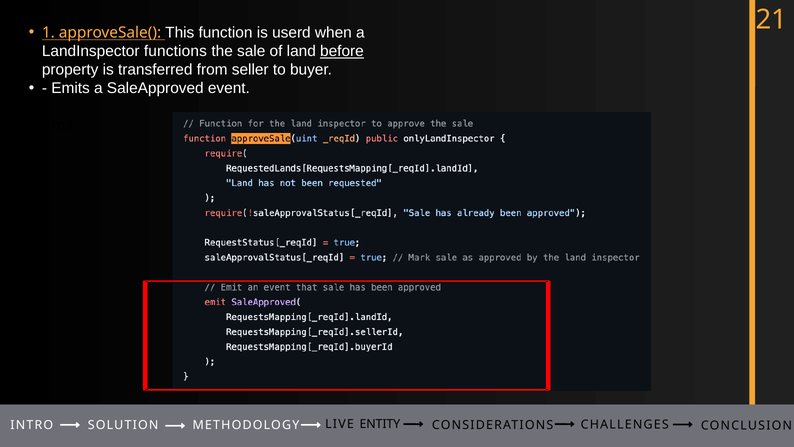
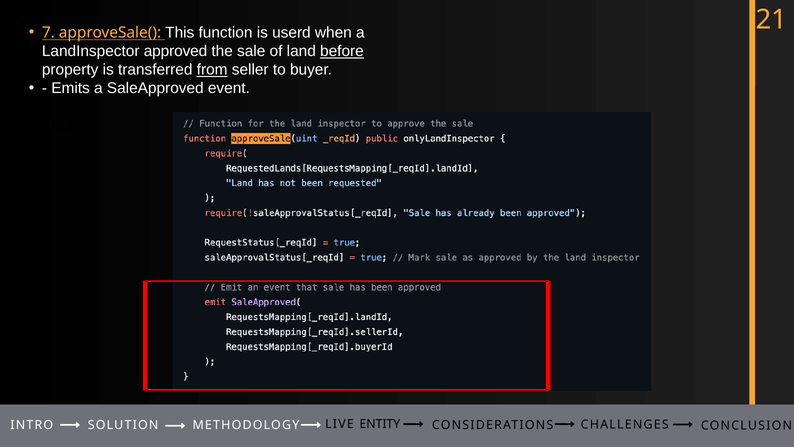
1: 1 -> 7
functions: functions -> approved
from underline: none -> present
